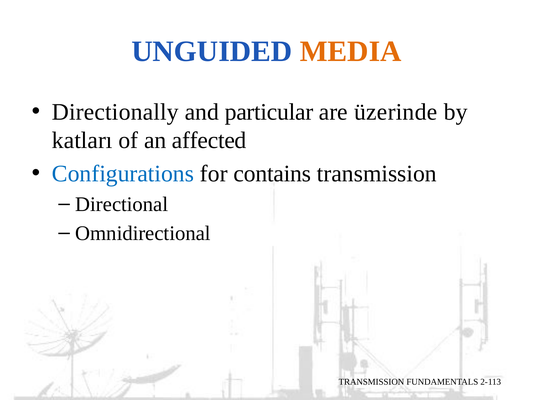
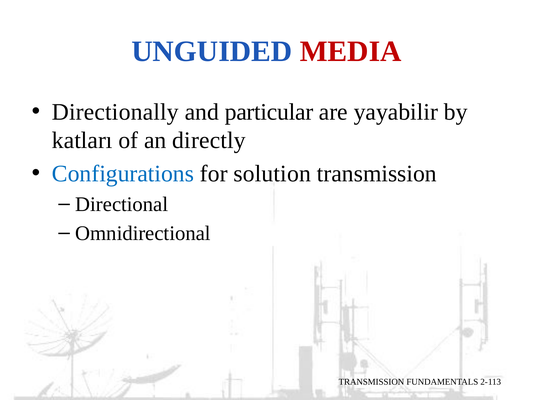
MEDIA colour: orange -> red
üzerinde: üzerinde -> yayabilir
affected: affected -> directly
contains: contains -> solution
